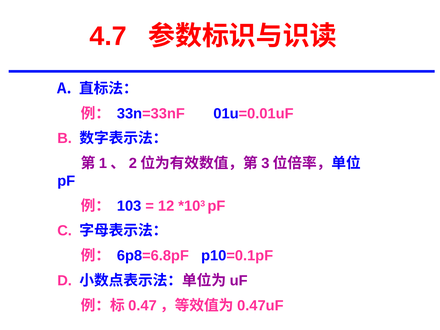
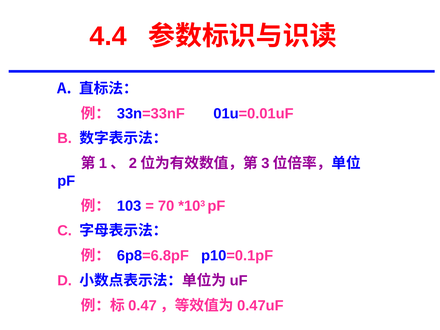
4.7: 4.7 -> 4.4
12: 12 -> 70
